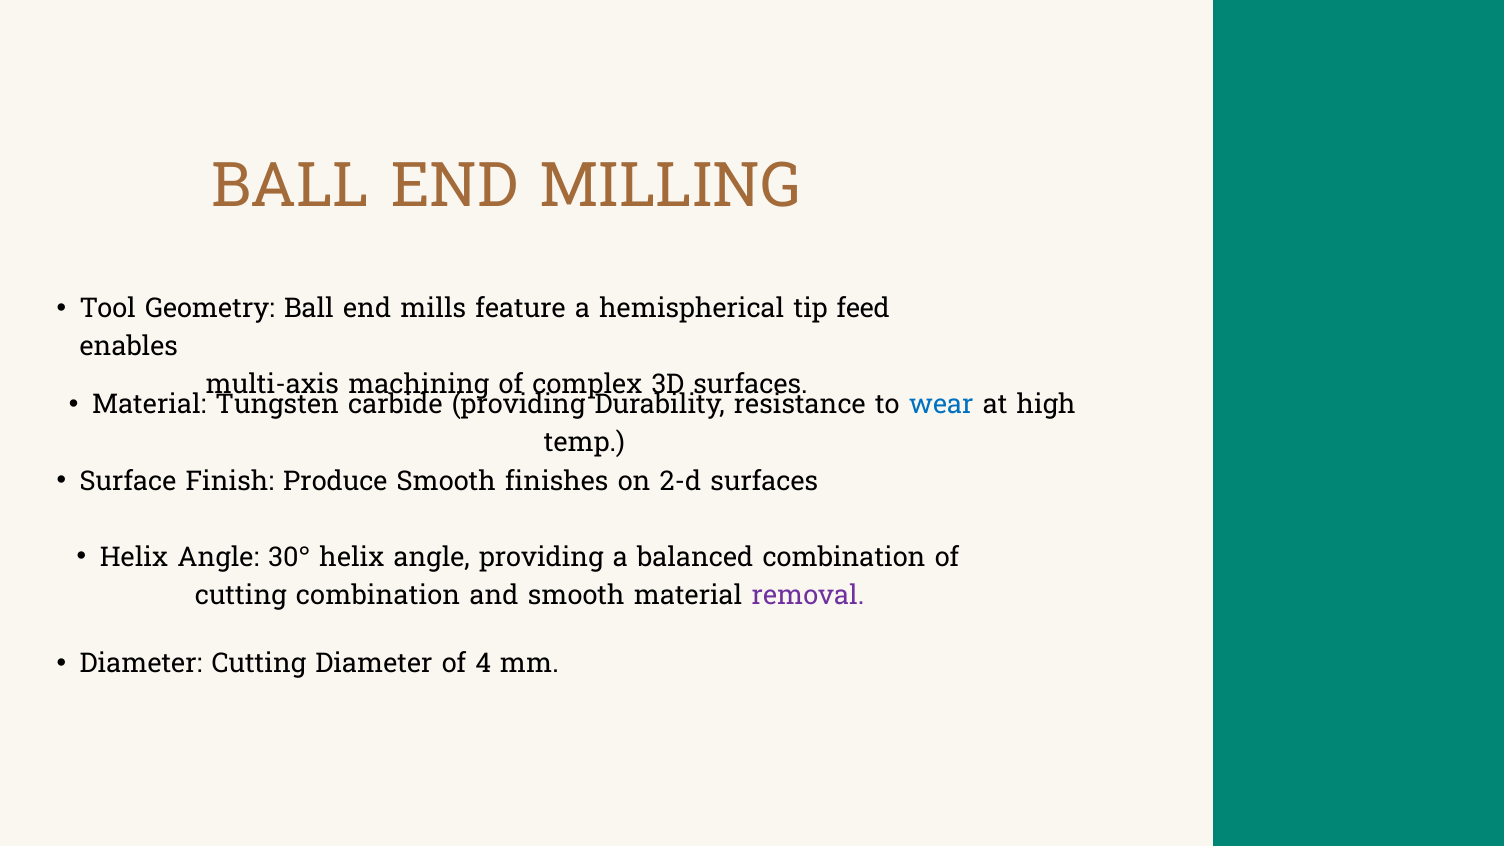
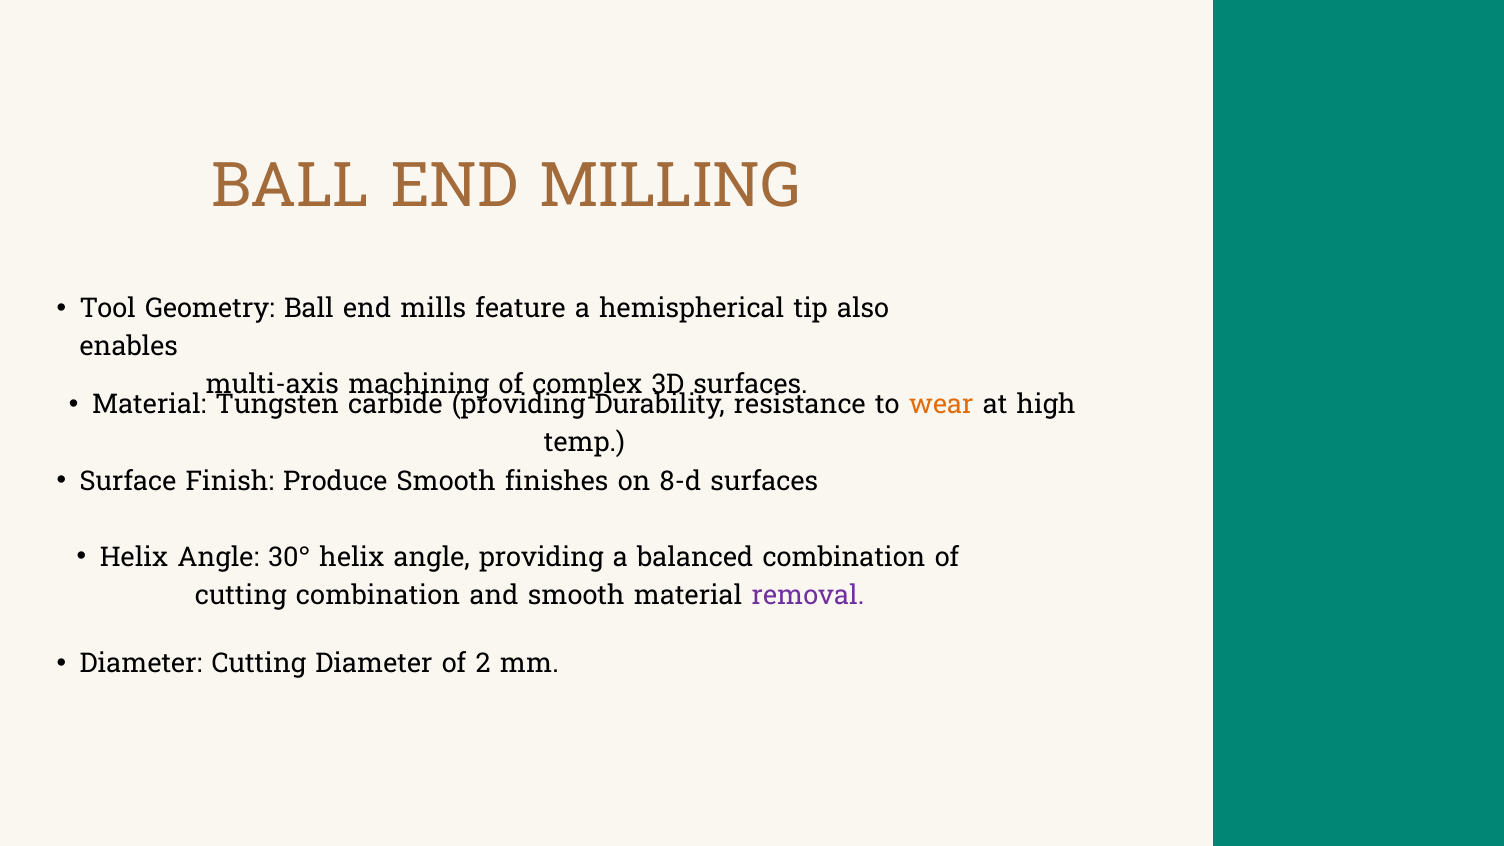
feed: feed -> also
wear colour: blue -> orange
2-d: 2-d -> 8-d
4: 4 -> 2
